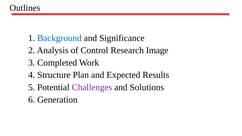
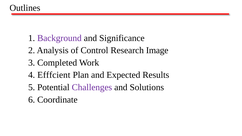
Background colour: blue -> purple
Structure: Structure -> Efffcient
Generation: Generation -> Coordinate
